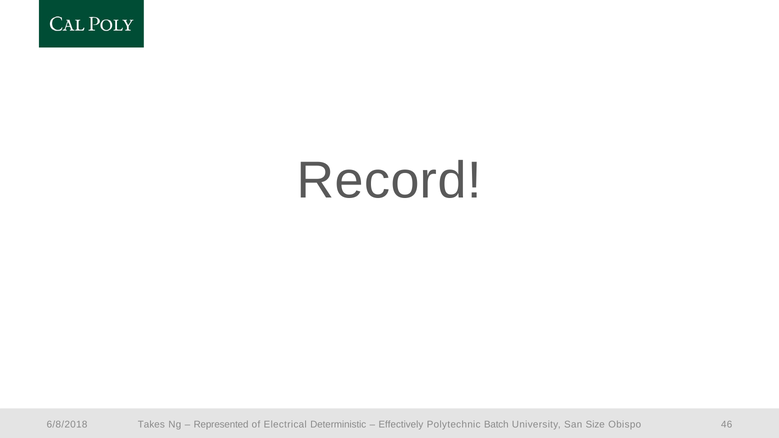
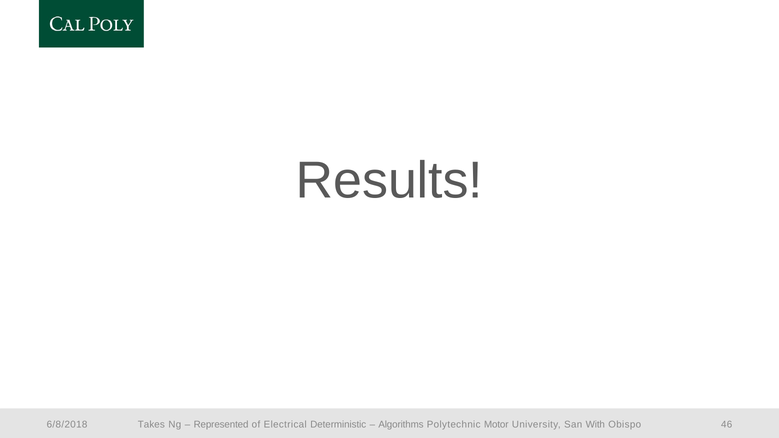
Record: Record -> Results
Effectively: Effectively -> Algorithms
Batch: Batch -> Motor
Size: Size -> With
